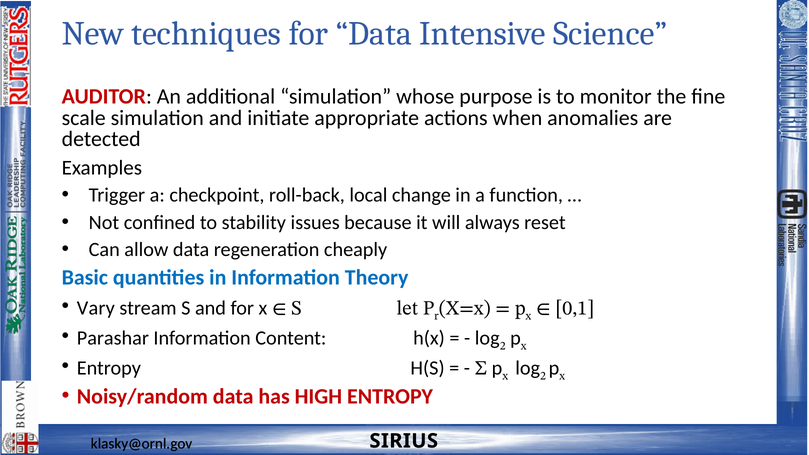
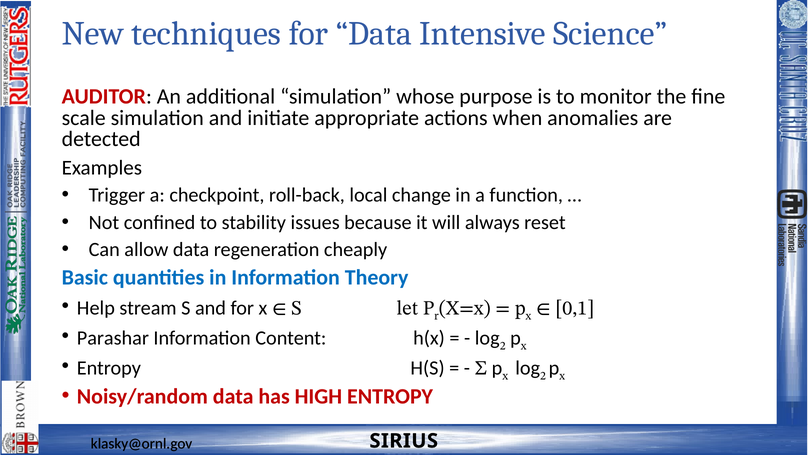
Vary: Vary -> Help
